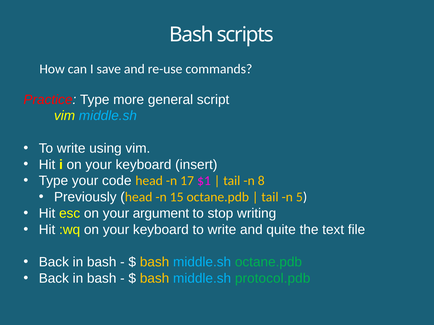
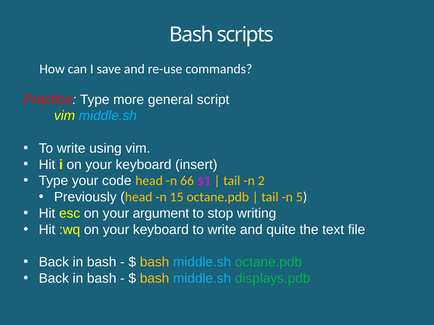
17: 17 -> 66
8: 8 -> 2
protocol.pdb: protocol.pdb -> displays.pdb
